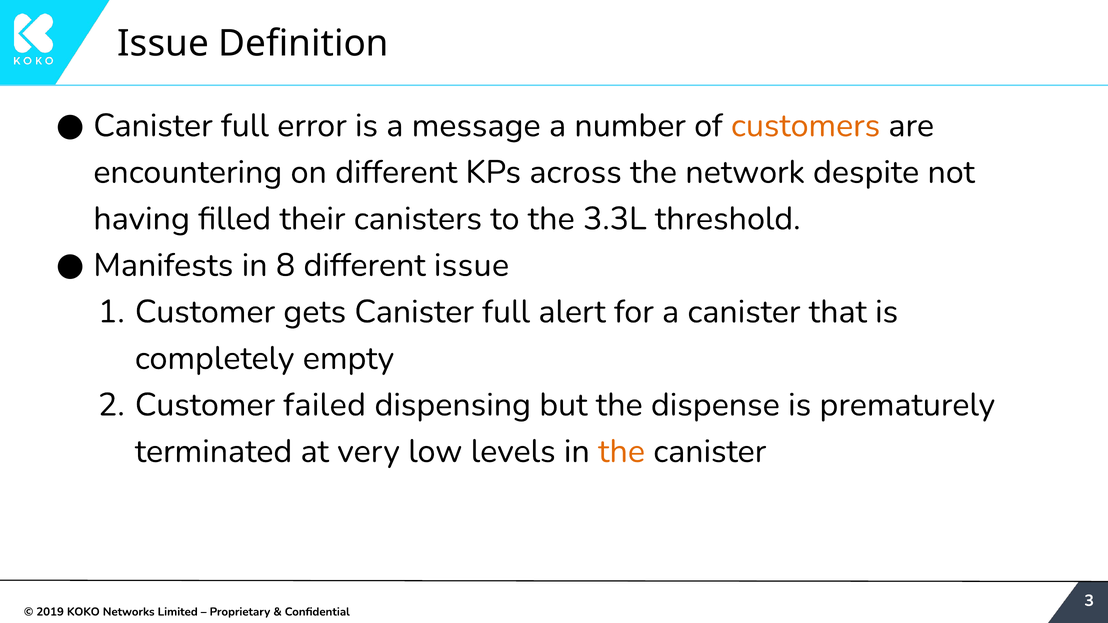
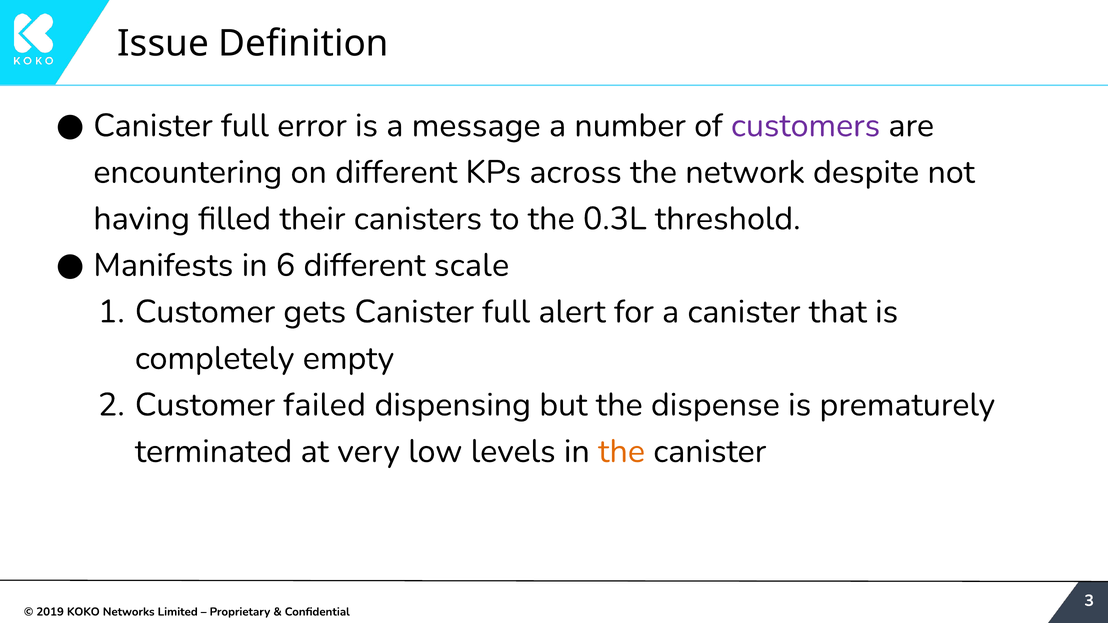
customers colour: orange -> purple
3.3L: 3.3L -> 0.3L
8: 8 -> 6
different issue: issue -> scale
